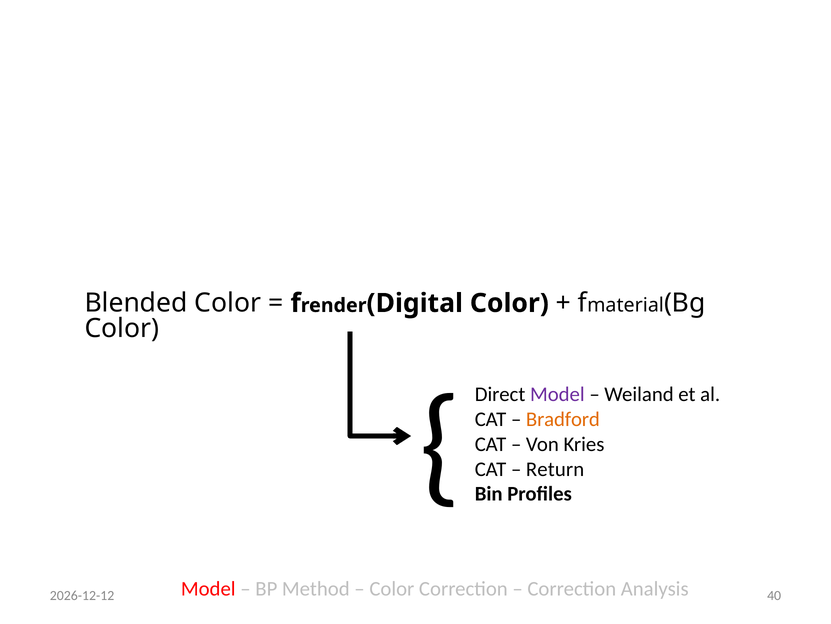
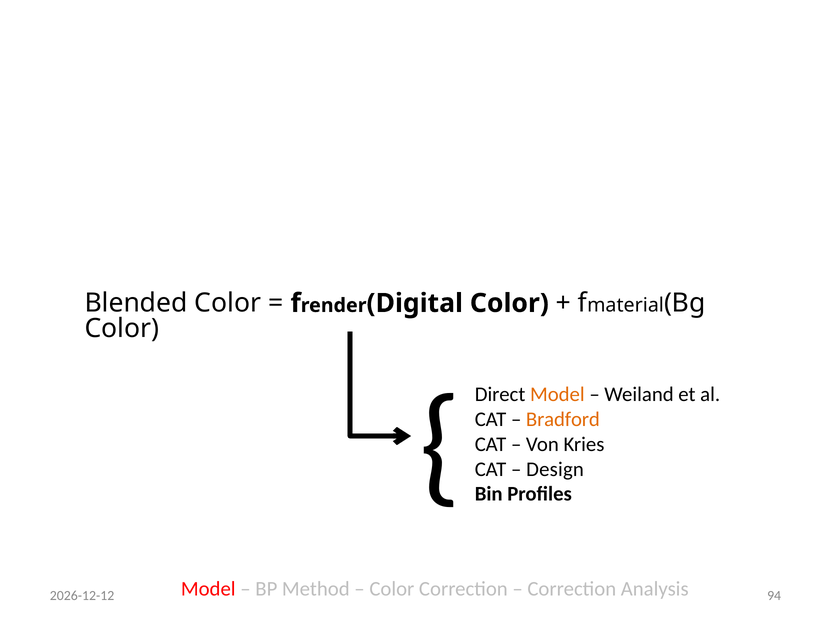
Model at (557, 394) colour: purple -> orange
Return: Return -> Design
40: 40 -> 94
